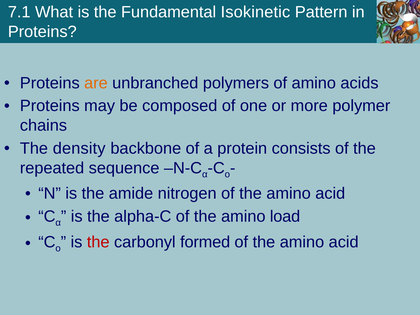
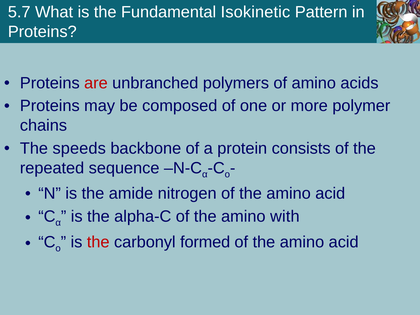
7.1: 7.1 -> 5.7
are colour: orange -> red
density: density -> speeds
load: load -> with
